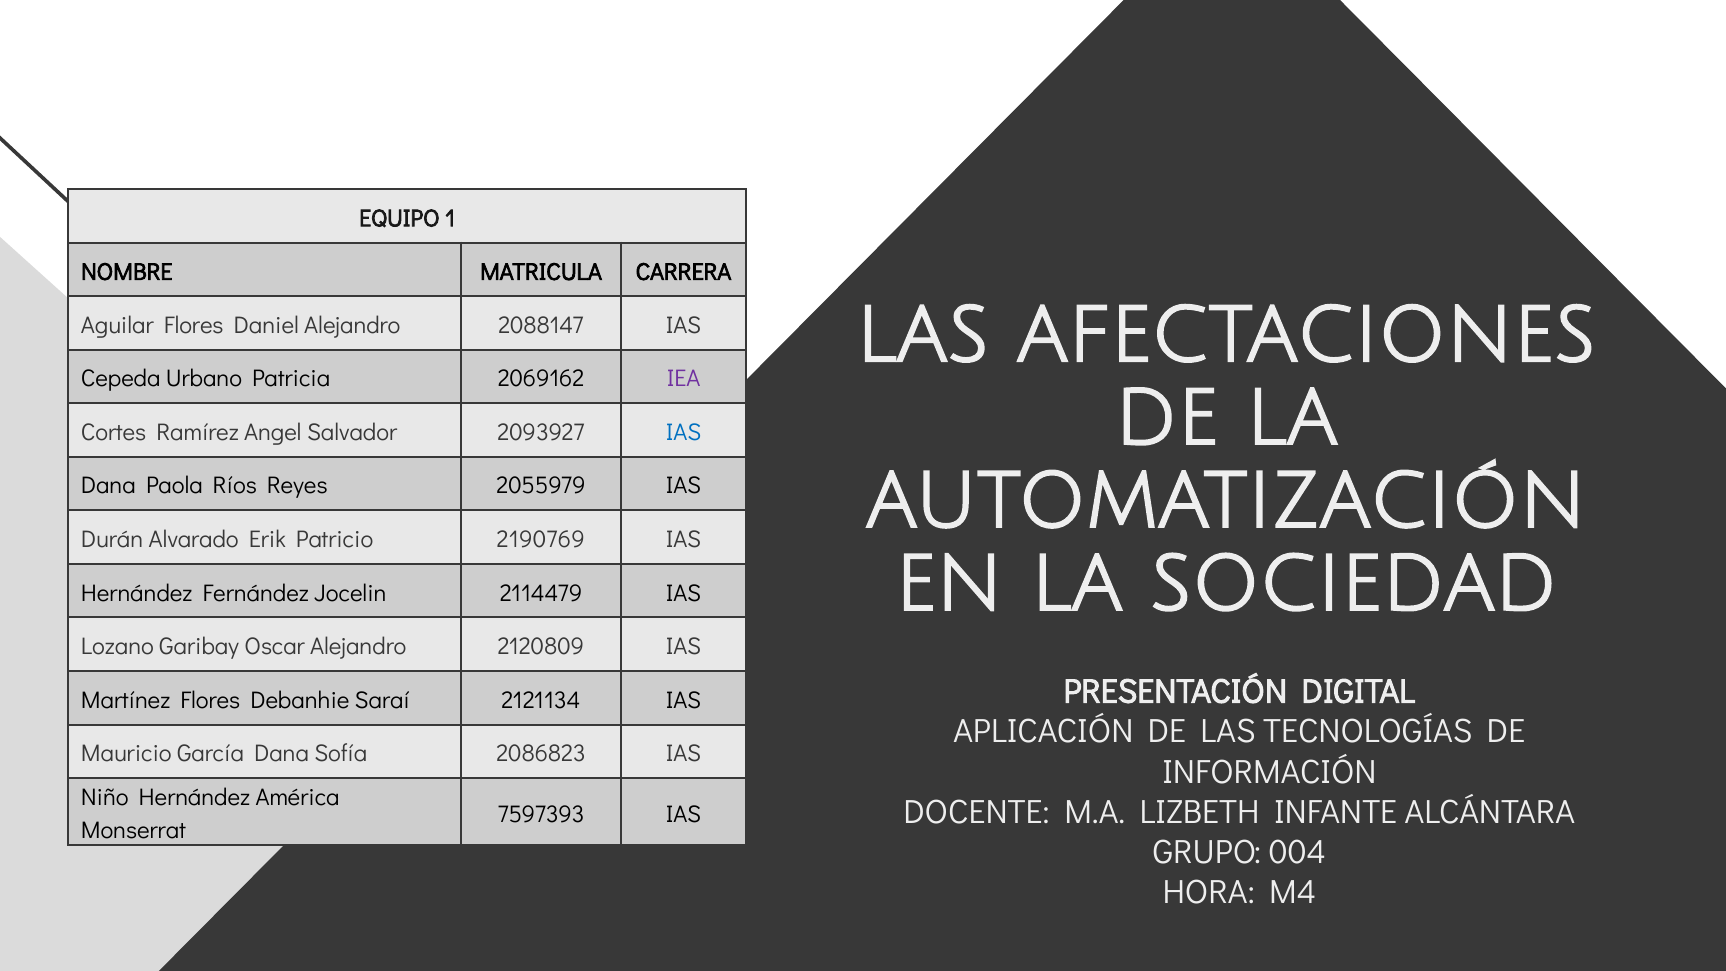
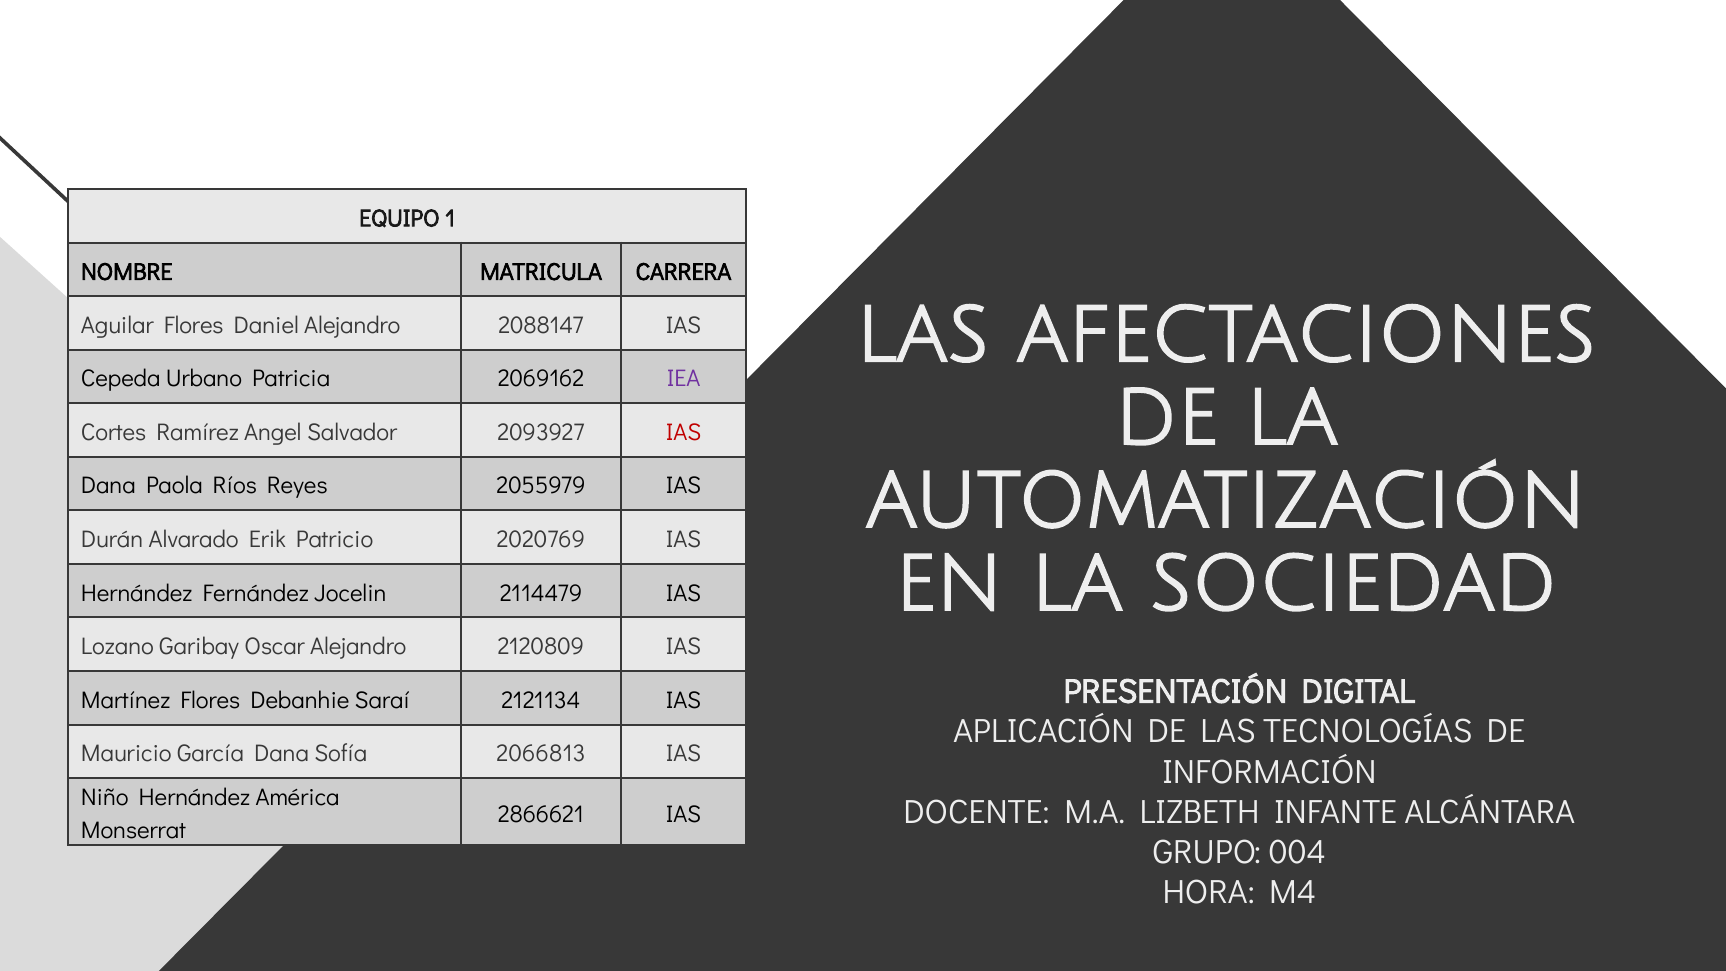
IAS at (684, 432) colour: blue -> red
2190769: 2190769 -> 2020769
2086823: 2086823 -> 2066813
7597393: 7597393 -> 2866621
